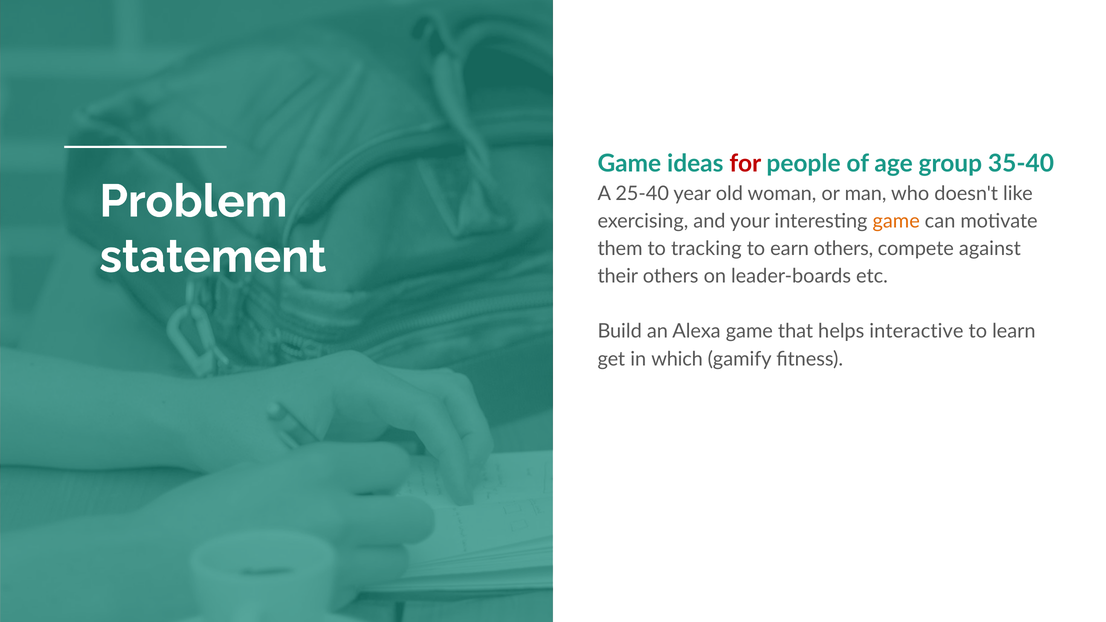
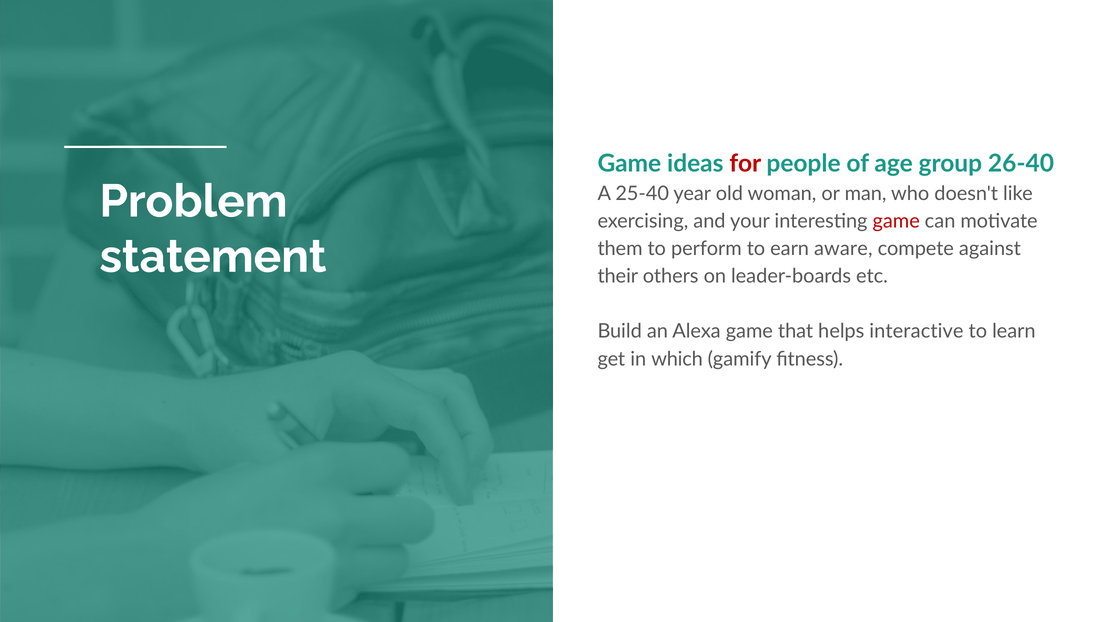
35-40: 35-40 -> 26-40
game at (896, 221) colour: orange -> red
tracking: tracking -> perform
earn others: others -> aware
